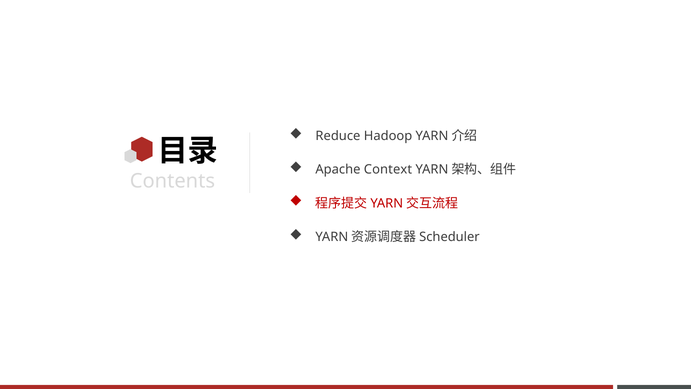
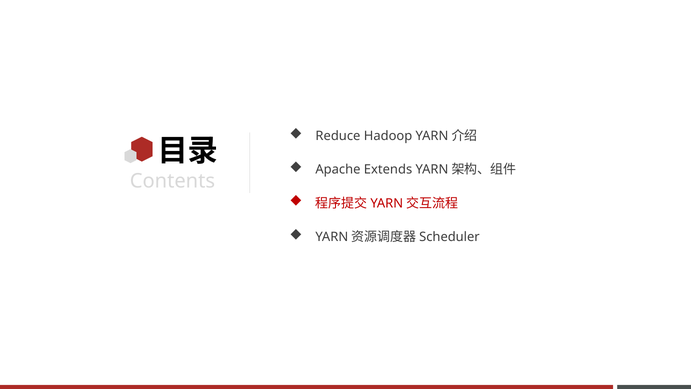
Context: Context -> Extends
